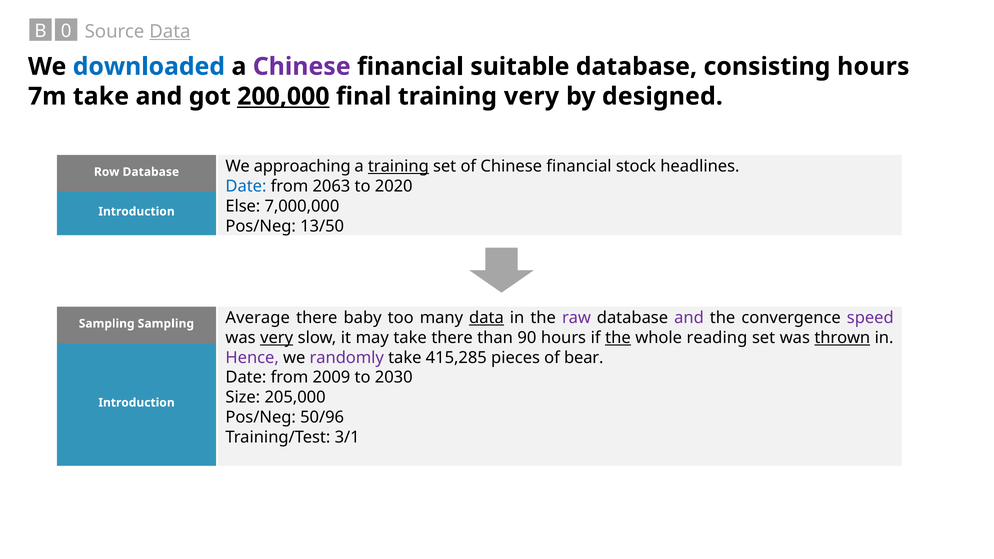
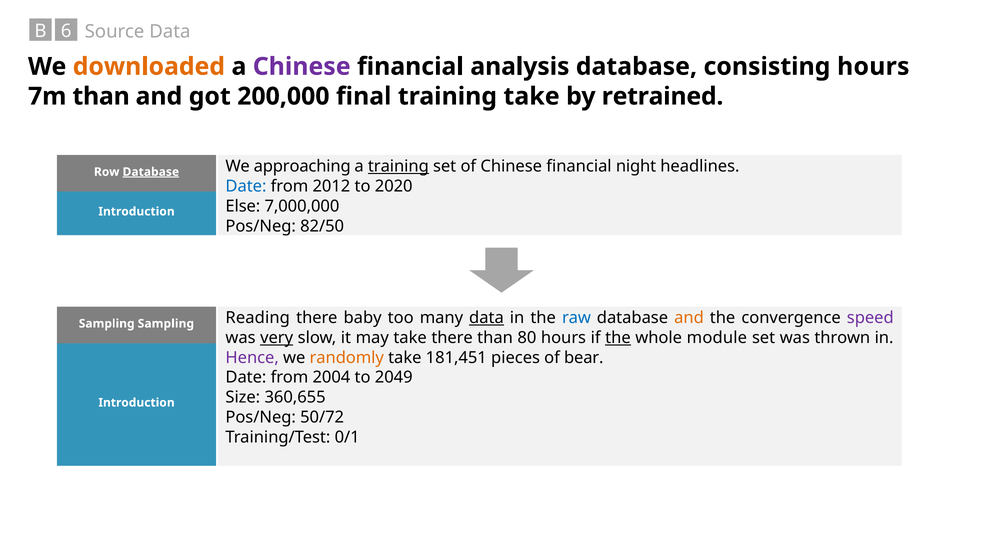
0: 0 -> 6
Data at (170, 31) underline: present -> none
downloaded colour: blue -> orange
suitable: suitable -> analysis
7m take: take -> than
200,000 underline: present -> none
training very: very -> take
designed: designed -> retrained
stock: stock -> night
Database at (151, 172) underline: none -> present
2063: 2063 -> 2012
13/50: 13/50 -> 82/50
Average: Average -> Reading
raw colour: purple -> blue
and at (689, 318) colour: purple -> orange
90: 90 -> 80
reading: reading -> module
thrown underline: present -> none
randomly colour: purple -> orange
415,285: 415,285 -> 181,451
2009: 2009 -> 2004
2030: 2030 -> 2049
205,000: 205,000 -> 360,655
50/96: 50/96 -> 50/72
3/1: 3/1 -> 0/1
